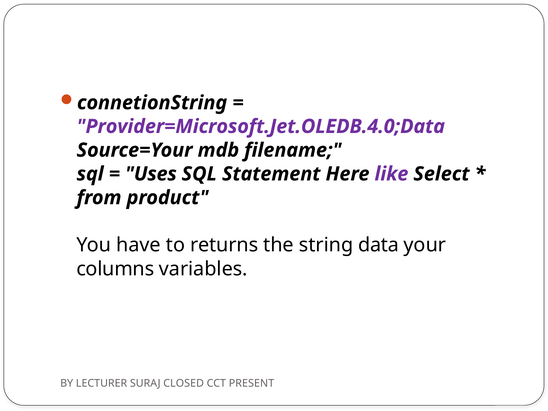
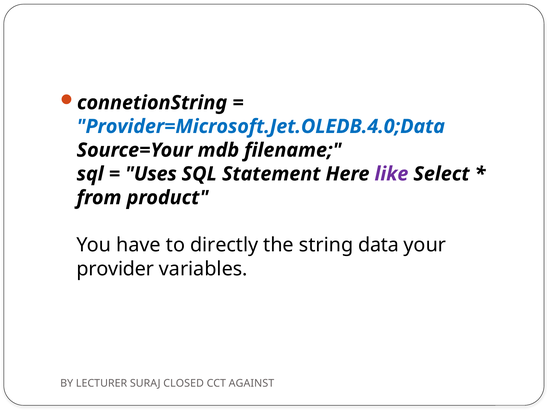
Provider=Microsoft.Jet.OLEDB.4.0;Data colour: purple -> blue
returns: returns -> directly
columns: columns -> provider
PRESENT: PRESENT -> AGAINST
